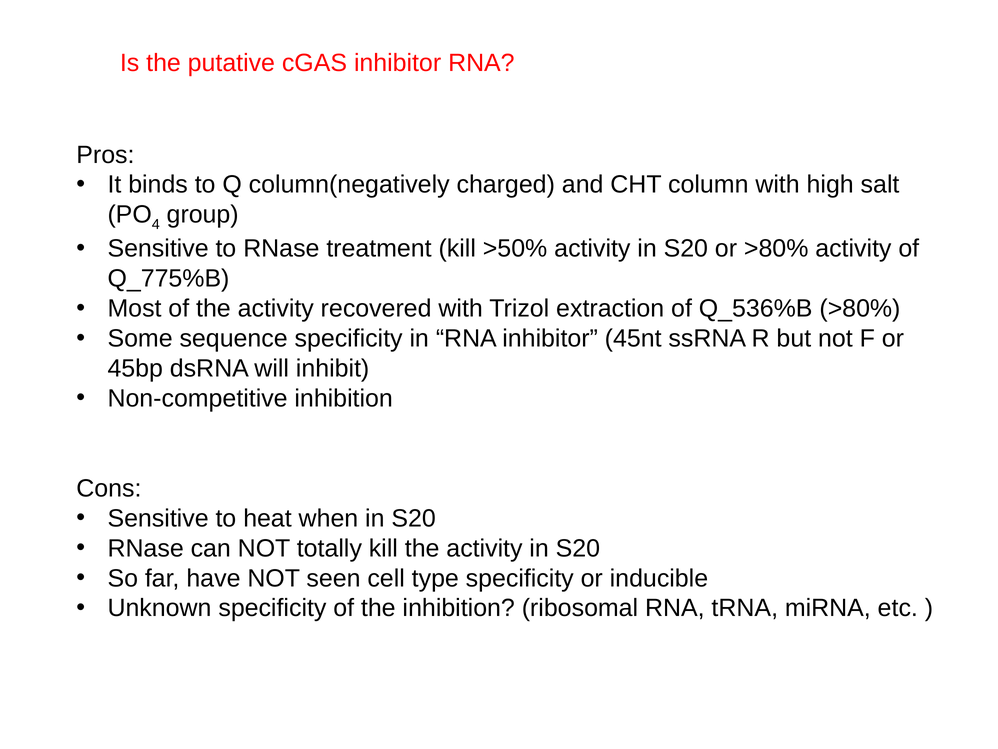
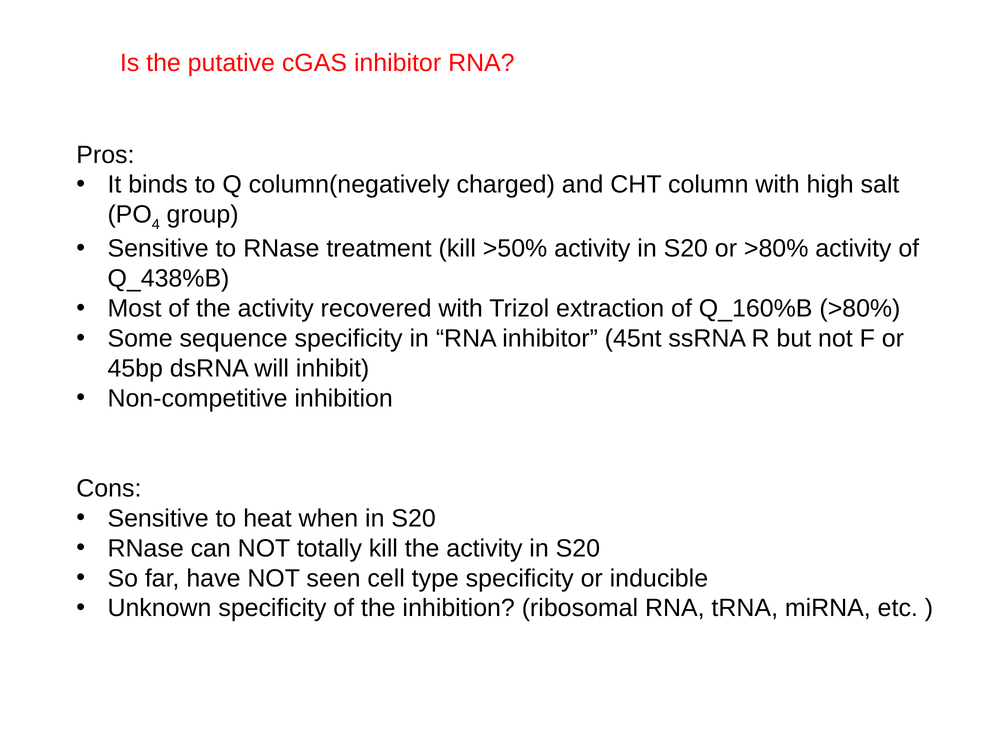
Q_775%B: Q_775%B -> Q_438%B
Q_536%B: Q_536%B -> Q_160%B
